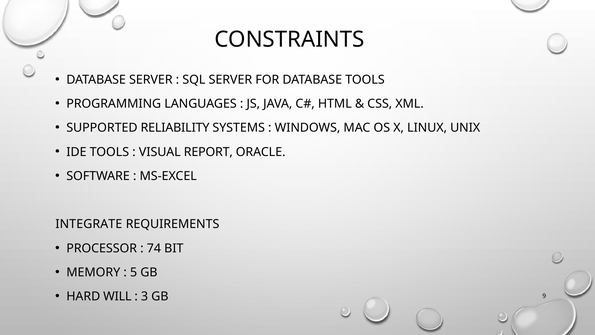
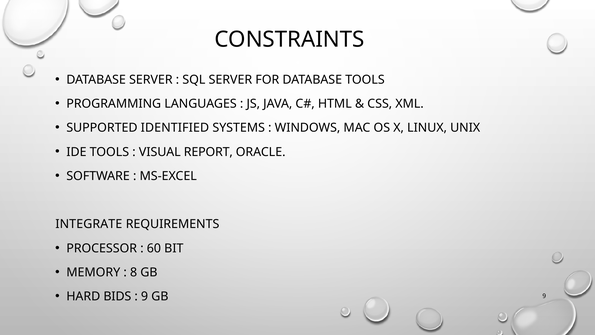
RELIABILITY: RELIABILITY -> IDENTIFIED
74: 74 -> 60
5: 5 -> 8
WILL: WILL -> BIDS
3 at (145, 296): 3 -> 9
